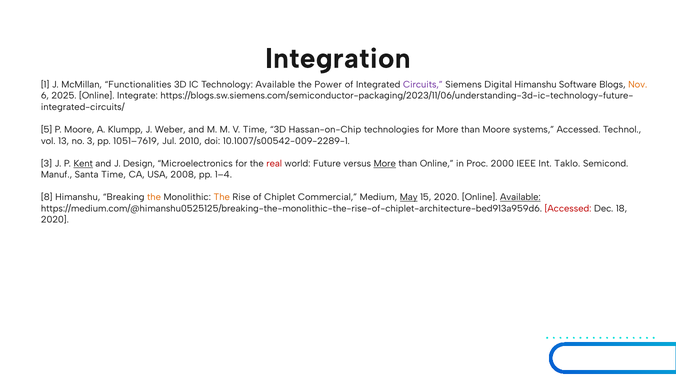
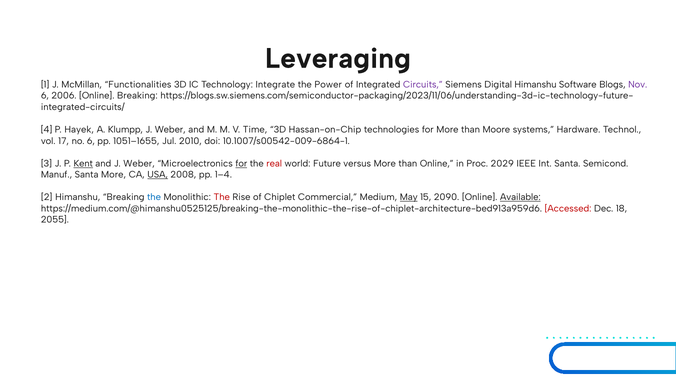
Integration: Integration -> Leveraging
Technology Available: Available -> Integrate
Nov colour: orange -> purple
2025: 2025 -> 2006
Online Integrate: Integrate -> Breaking
5: 5 -> 4
P Moore: Moore -> Hayek
systems Accessed: Accessed -> Hardware
13: 13 -> 17
no 3: 3 -> 6
1051–7619: 1051–7619 -> 1051–1655
10.1007/s00542-009-2289-1: 10.1007/s00542-009-2289-1 -> 10.1007/s00542-009-6864-1
and J Design: Design -> Weber
for at (241, 164) underline: none -> present
More at (385, 164) underline: present -> none
2000: 2000 -> 2029
Int Taklo: Taklo -> Santa
Santa Time: Time -> More
USA underline: none -> present
8: 8 -> 2
the at (154, 197) colour: orange -> blue
The at (222, 197) colour: orange -> red
15 2020: 2020 -> 2090
2020 at (55, 220): 2020 -> 2055
